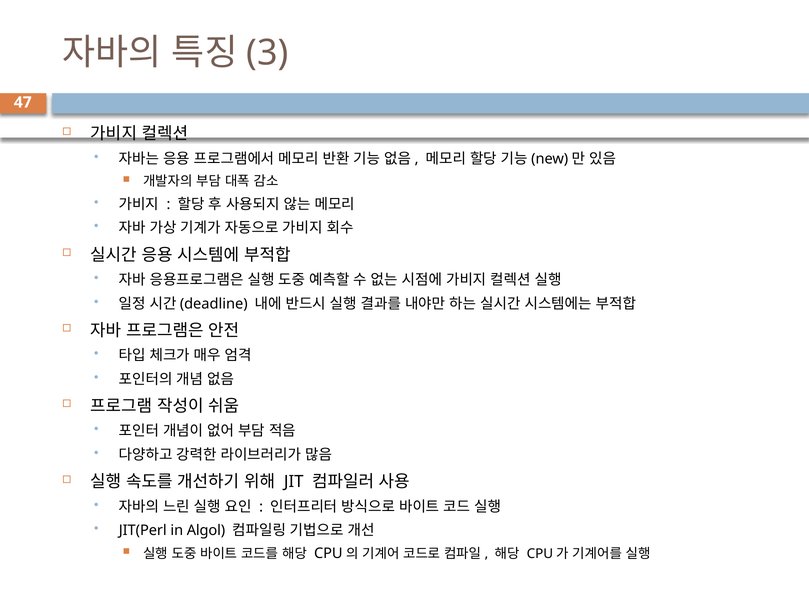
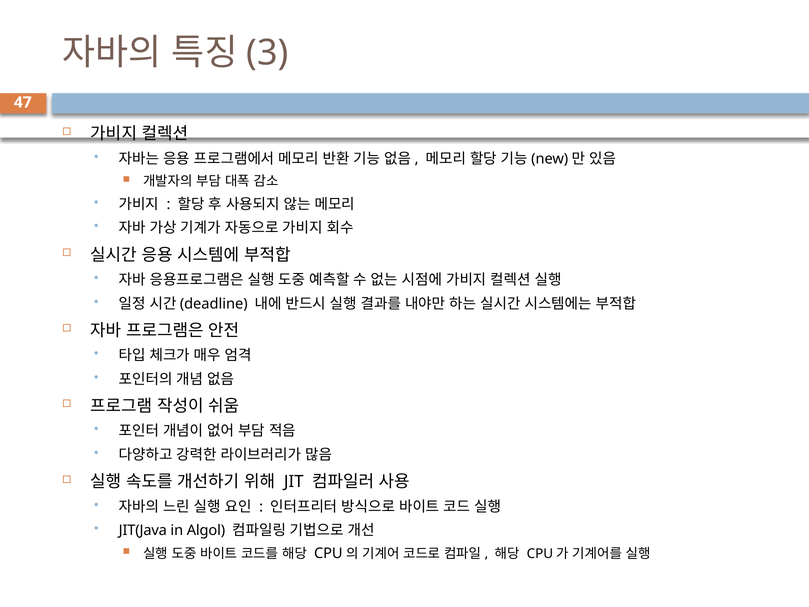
JIT(Perl: JIT(Perl -> JIT(Java
